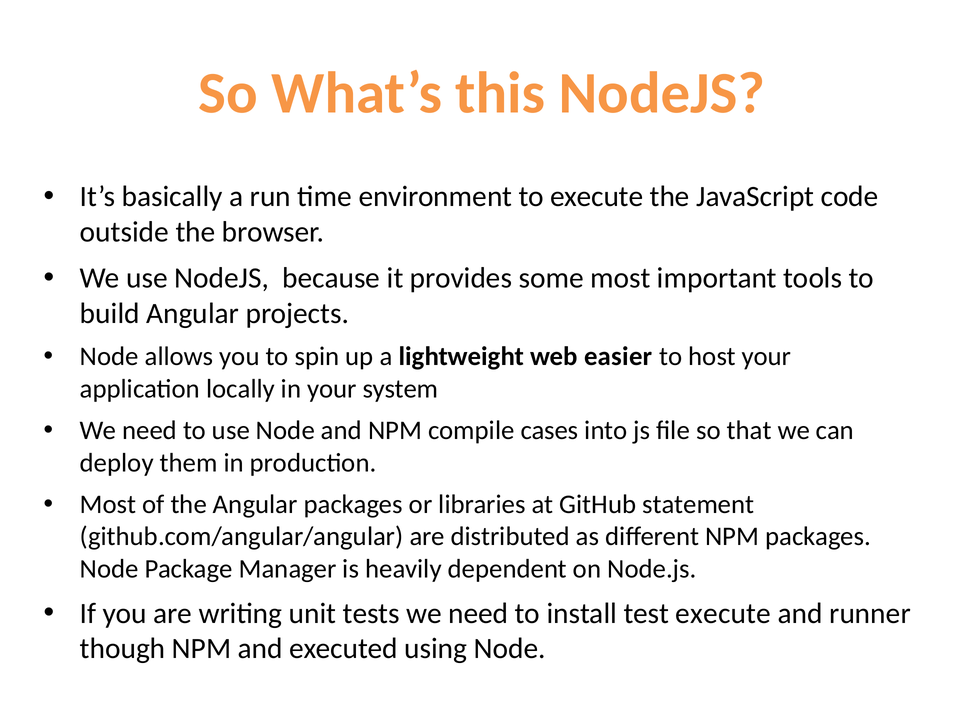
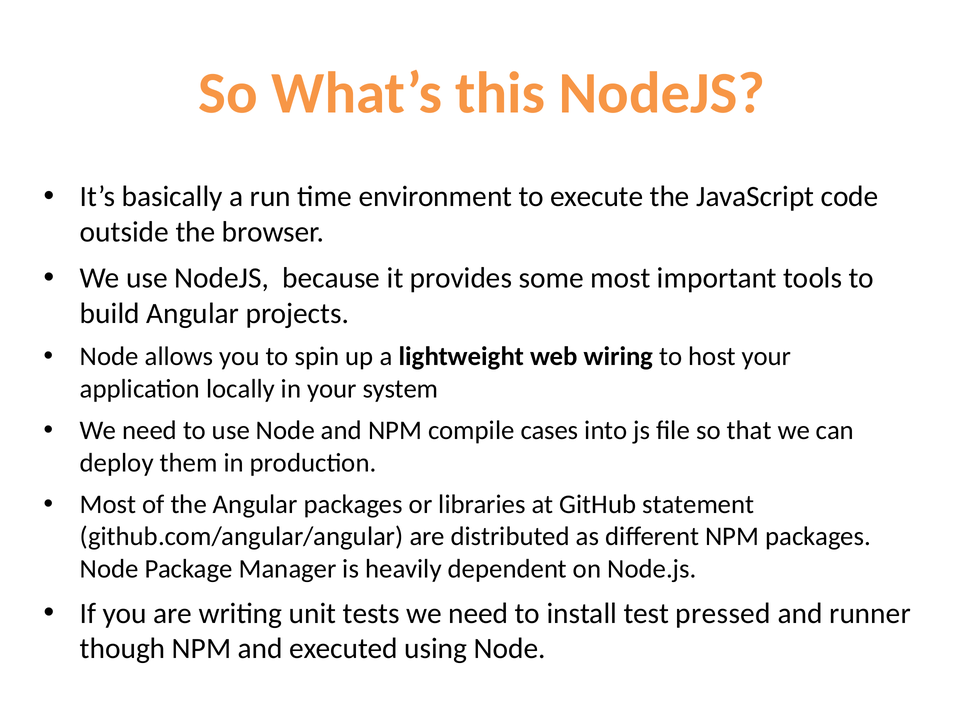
easier: easier -> wiring
test execute: execute -> pressed
